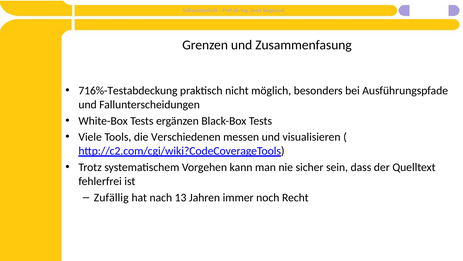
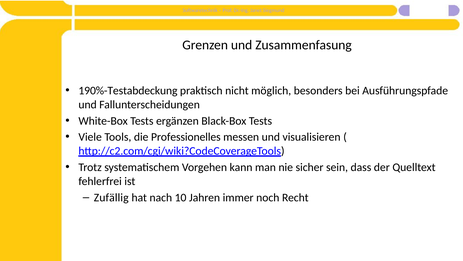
716%-Testabdeckung: 716%-Testabdeckung -> 190%-Testabdeckung
Verschiedenen: Verschiedenen -> Professionelles
13: 13 -> 10
